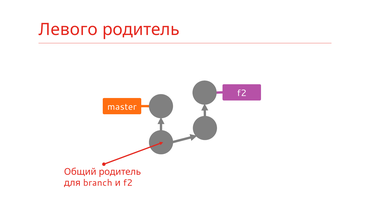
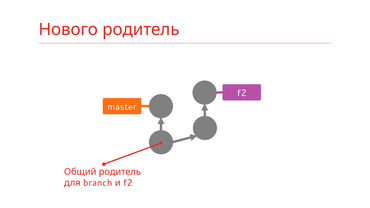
Левого: Левого -> Нового
